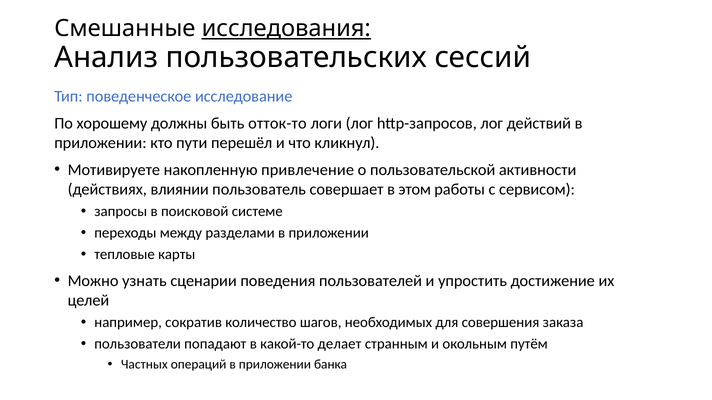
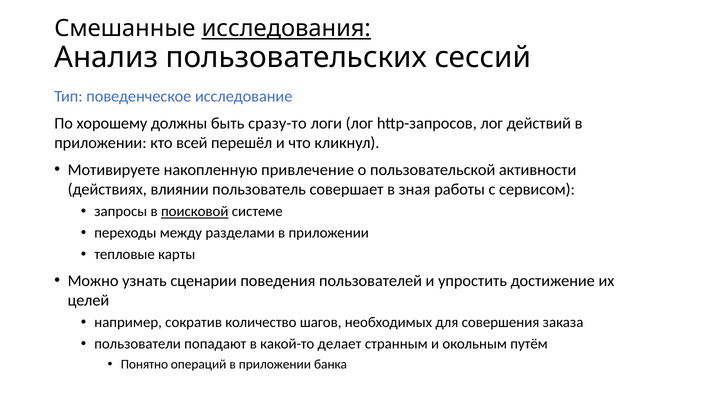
отток-то: отток-то -> сразу-то
пути: пути -> всей
этом: этом -> зная
поисковой underline: none -> present
Частных: Частных -> Понятно
